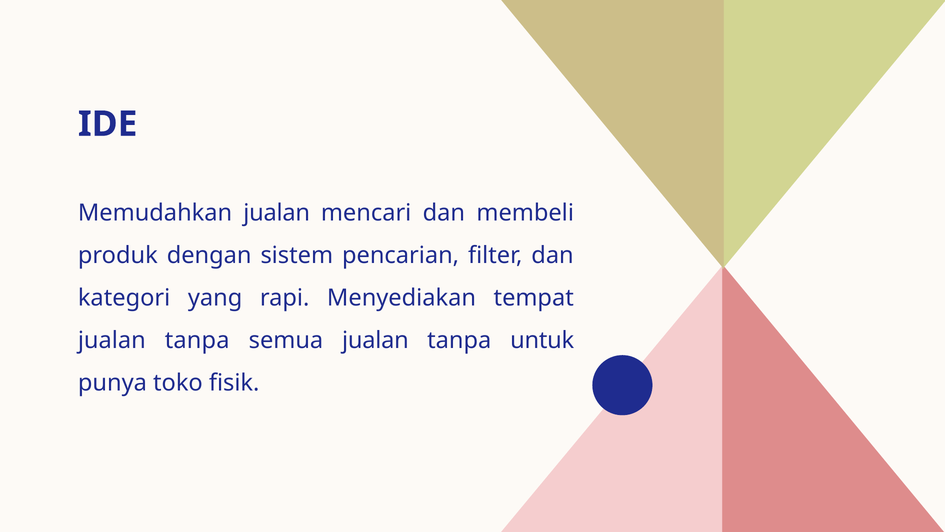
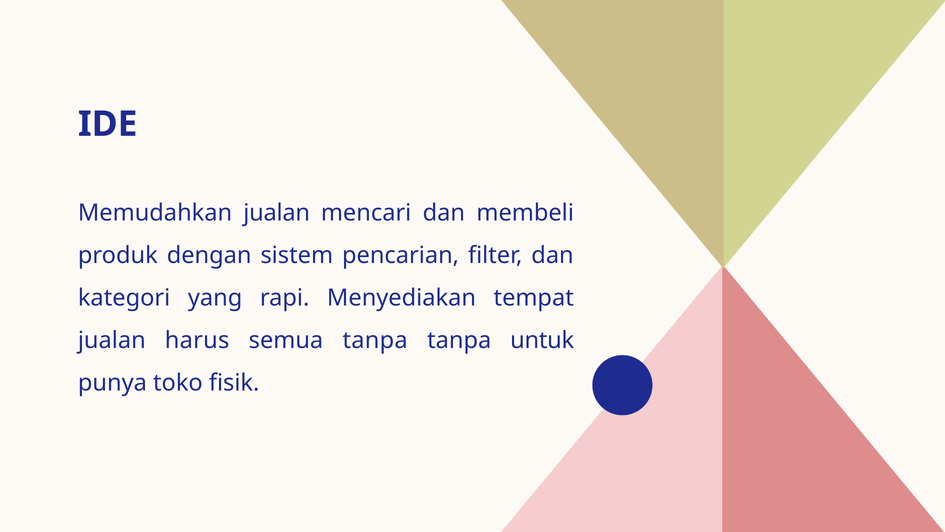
tanpa at (197, 340): tanpa -> harus
semua jualan: jualan -> tanpa
